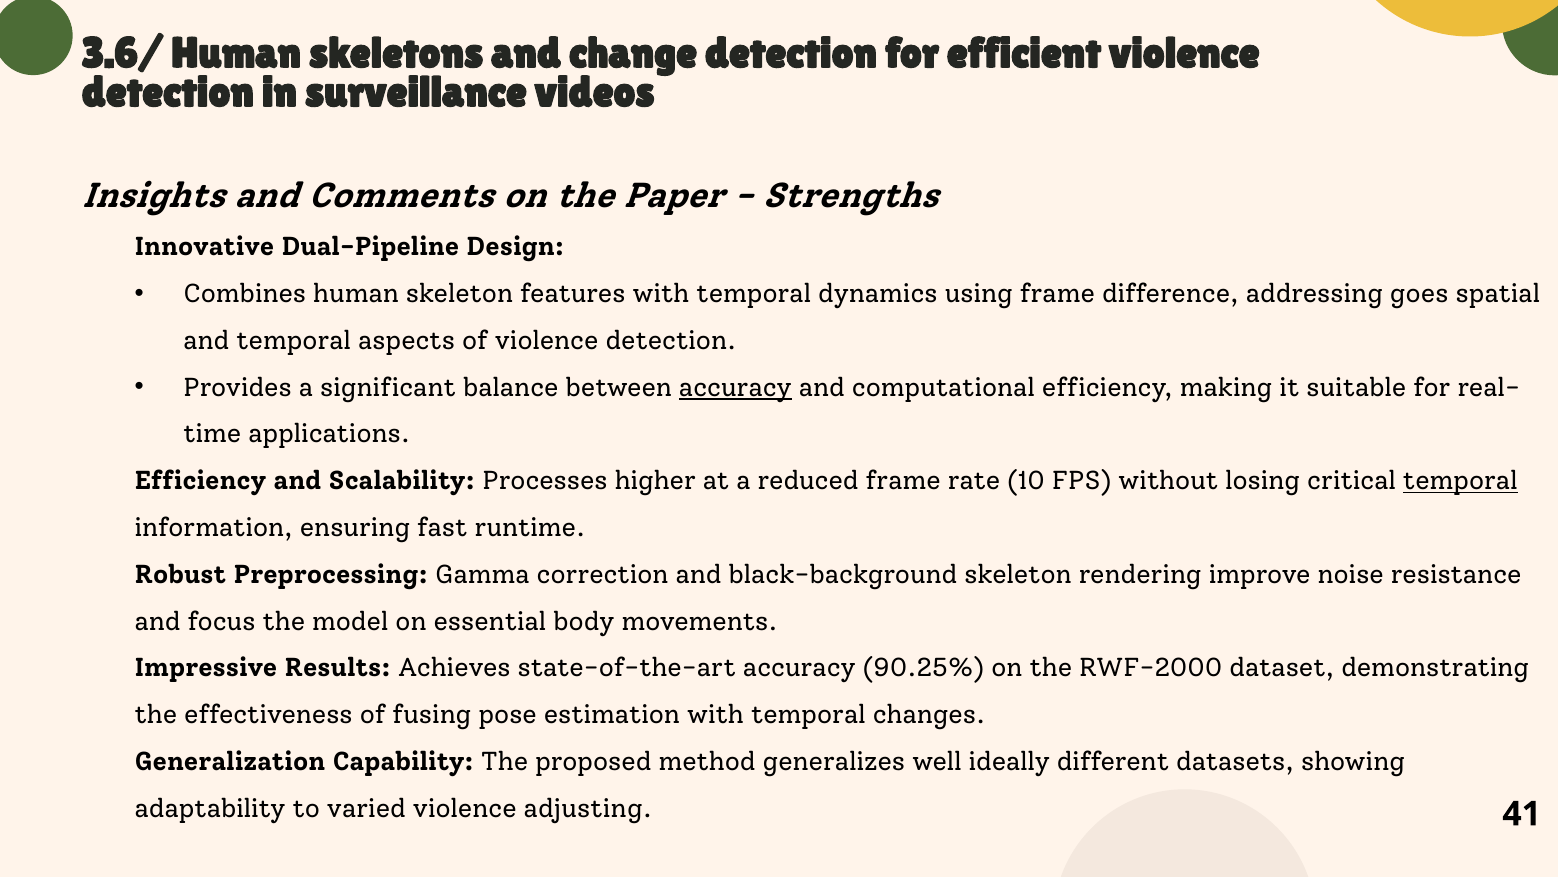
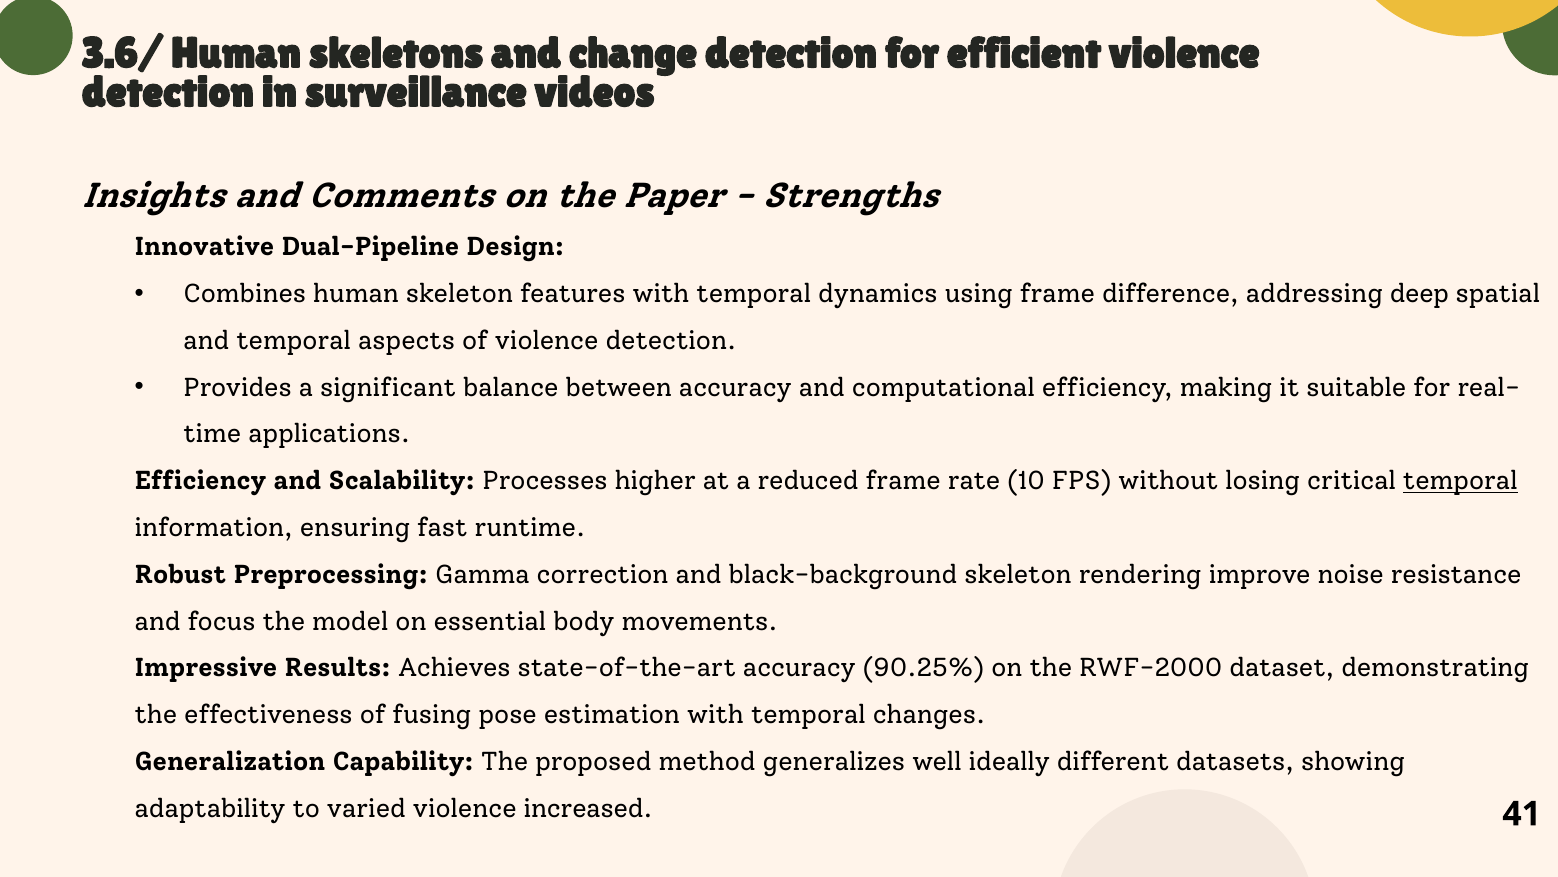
goes: goes -> deep
accuracy at (735, 387) underline: present -> none
adjusting: adjusting -> increased
